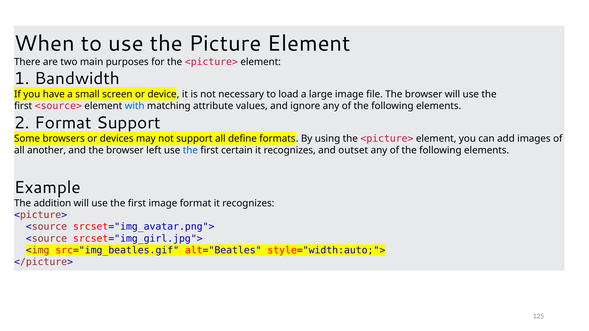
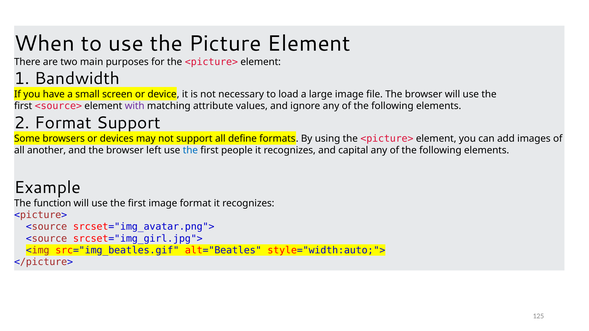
with colour: blue -> purple
certain: certain -> people
outset: outset -> capital
addition: addition -> function
